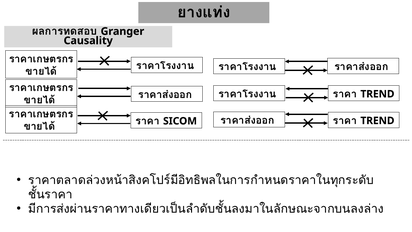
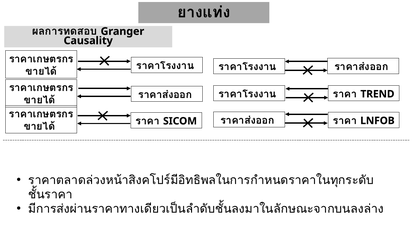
TREND at (377, 121): TREND -> LNFOB
